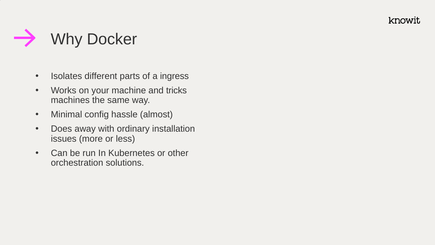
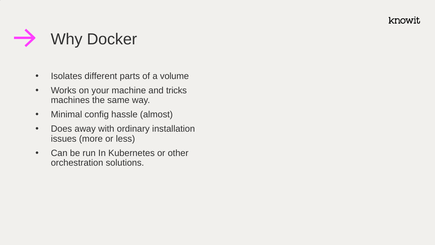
ingress: ingress -> volume
